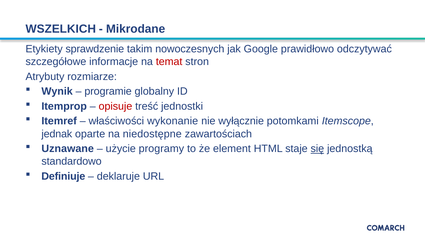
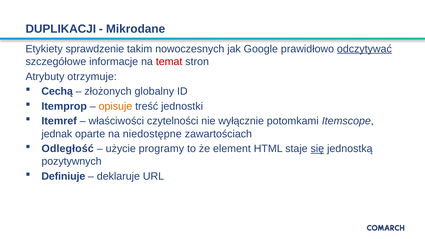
WSZELKICH: WSZELKICH -> DUPLIKACJI
odczytywać underline: none -> present
rozmiarze: rozmiarze -> otrzymuje
Wynik: Wynik -> Cechą
programie: programie -> złożonych
opisuje colour: red -> orange
wykonanie: wykonanie -> czytelności
Uznawane: Uznawane -> Odległość
standardowo: standardowo -> pozytywnych
